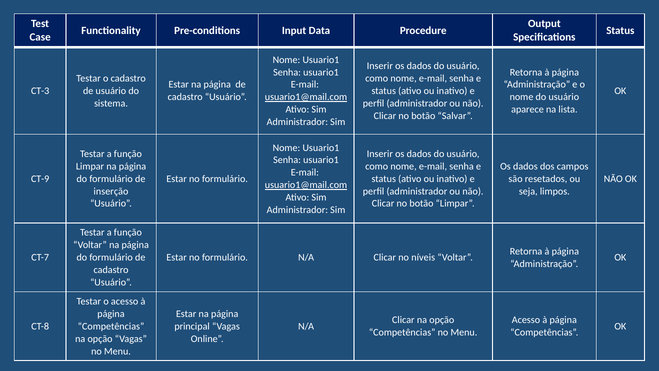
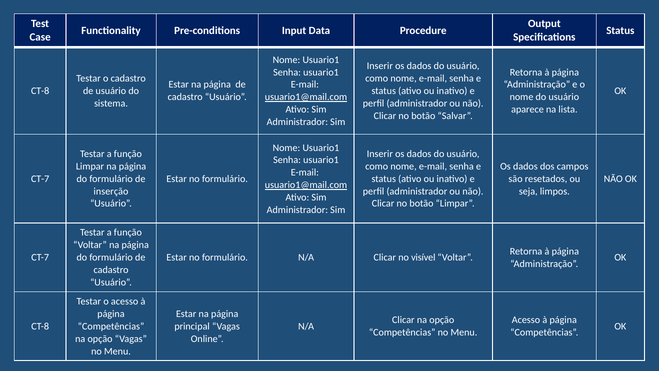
CT-3 at (40, 91): CT-3 -> CT-8
CT-9 at (40, 179): CT-9 -> CT-7
níveis: níveis -> visível
